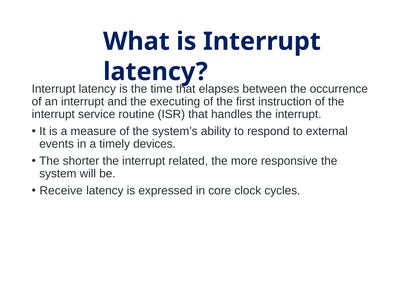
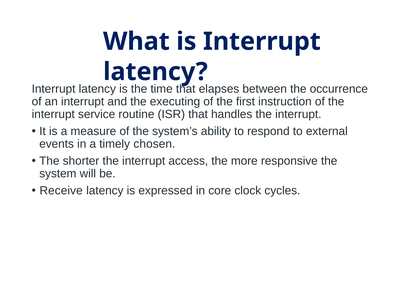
devices: devices -> chosen
related: related -> access
